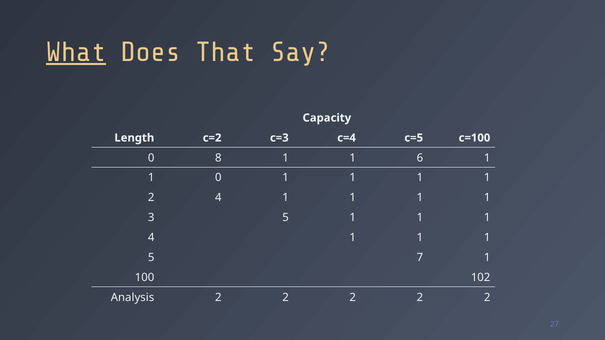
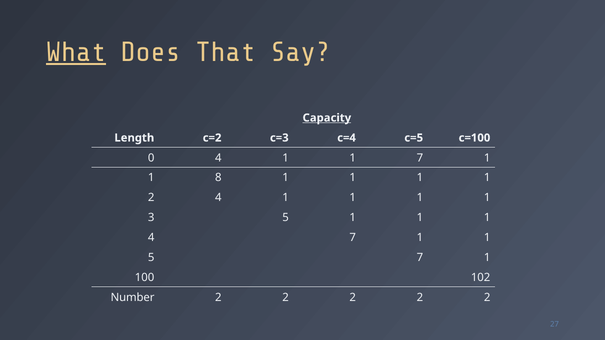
Capacity underline: none -> present
0 8: 8 -> 4
1 6: 6 -> 7
1 0: 0 -> 8
1 at (353, 238): 1 -> 7
Analysis: Analysis -> Number
